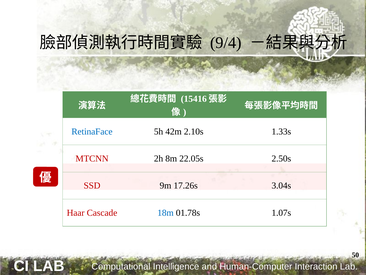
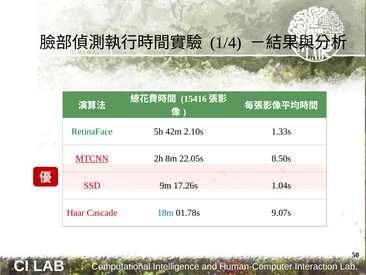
9/4: 9/4 -> 1/4
RetinaFace colour: blue -> green
MTCNN underline: none -> present
2.50s: 2.50s -> 8.50s
3.04s: 3.04s -> 1.04s
1.07s: 1.07s -> 9.07s
